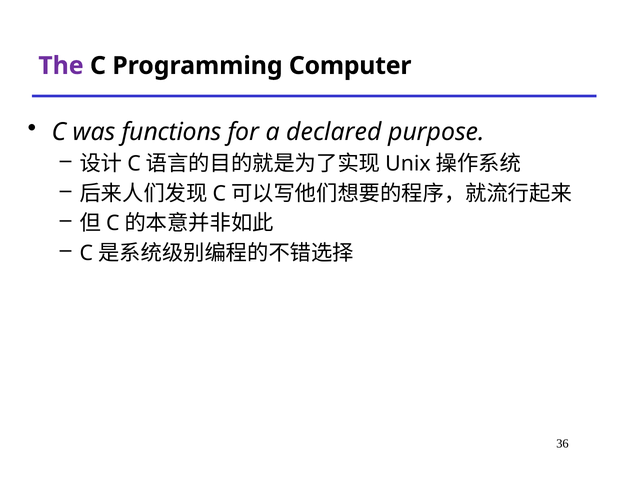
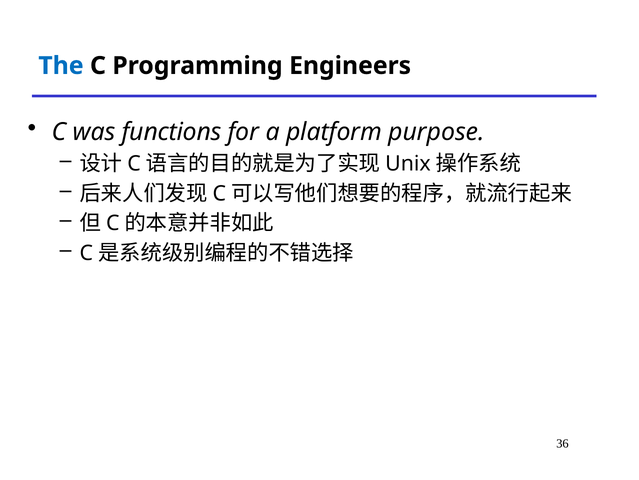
The colour: purple -> blue
Computer: Computer -> Engineers
declared: declared -> platform
